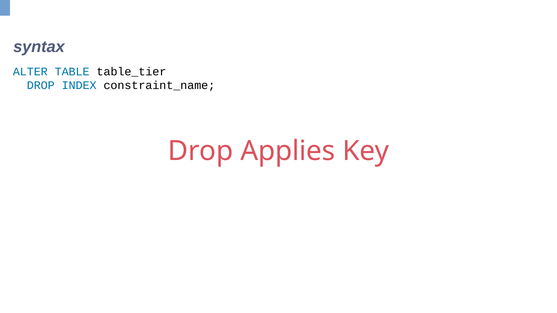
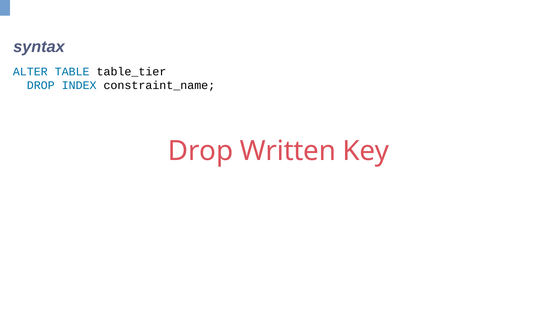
Applies: Applies -> Written
